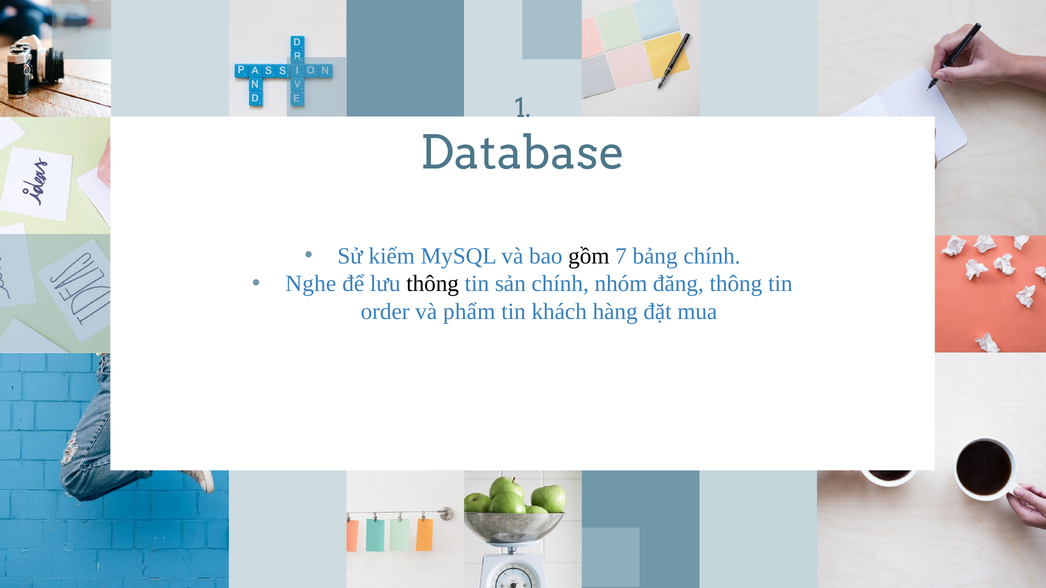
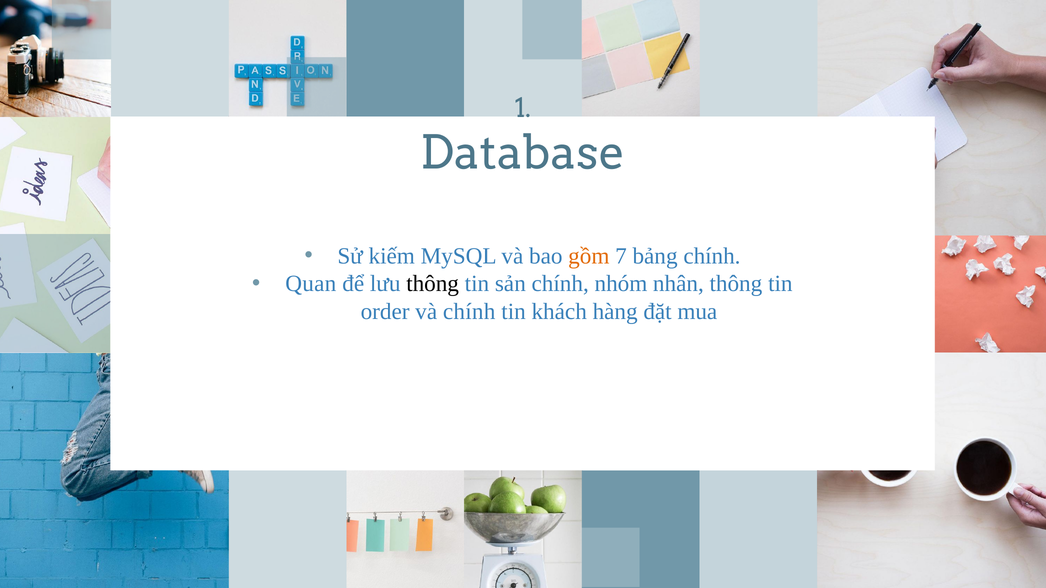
gồm colour: black -> orange
Nghe: Nghe -> Quan
đăng: đăng -> nhân
và phẩm: phẩm -> chính
